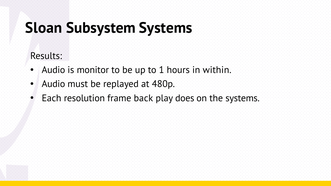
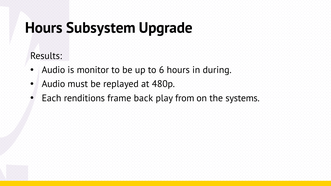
Sloan at (44, 28): Sloan -> Hours
Subsystem Systems: Systems -> Upgrade
1: 1 -> 6
within: within -> during
resolution: resolution -> renditions
does: does -> from
